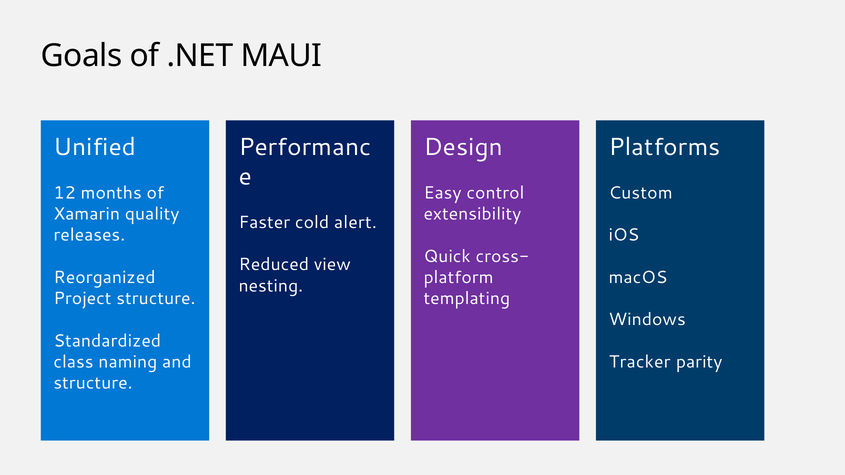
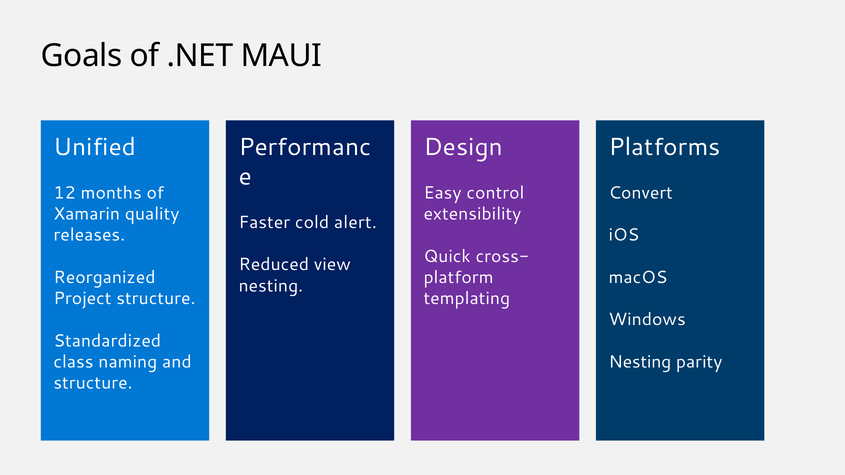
Custom: Custom -> Convert
Tracker at (640, 362): Tracker -> Nesting
